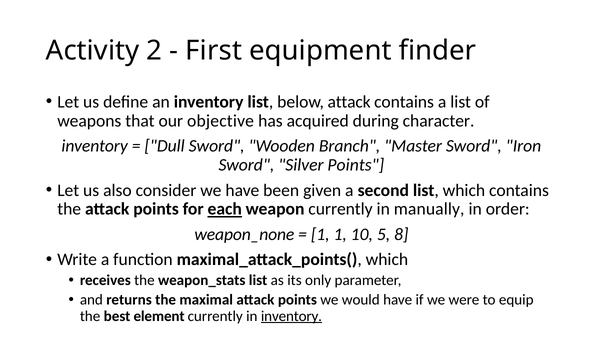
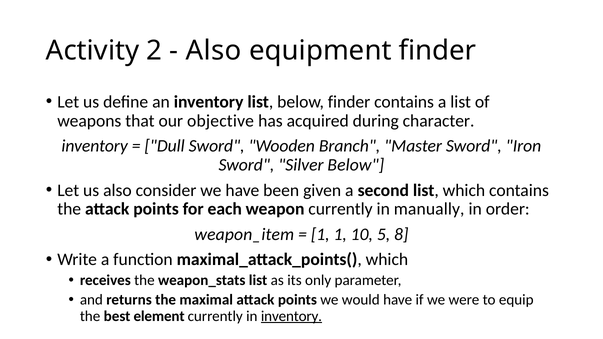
First at (214, 51): First -> Also
below attack: attack -> finder
Silver Points: Points -> Below
each underline: present -> none
weapon_none: weapon_none -> weapon_item
